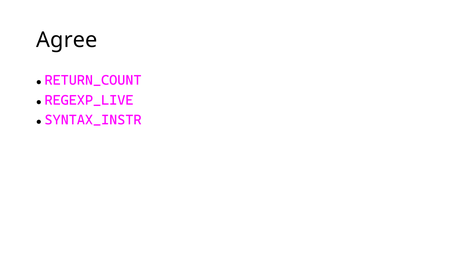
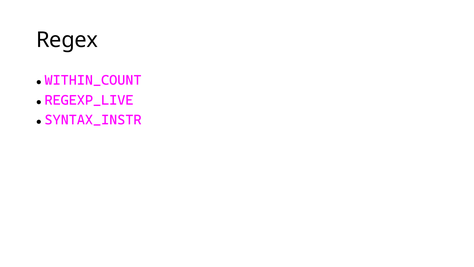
Agree: Agree -> Regex
RETURN_COUNT: RETURN_COUNT -> WITHIN_COUNT
